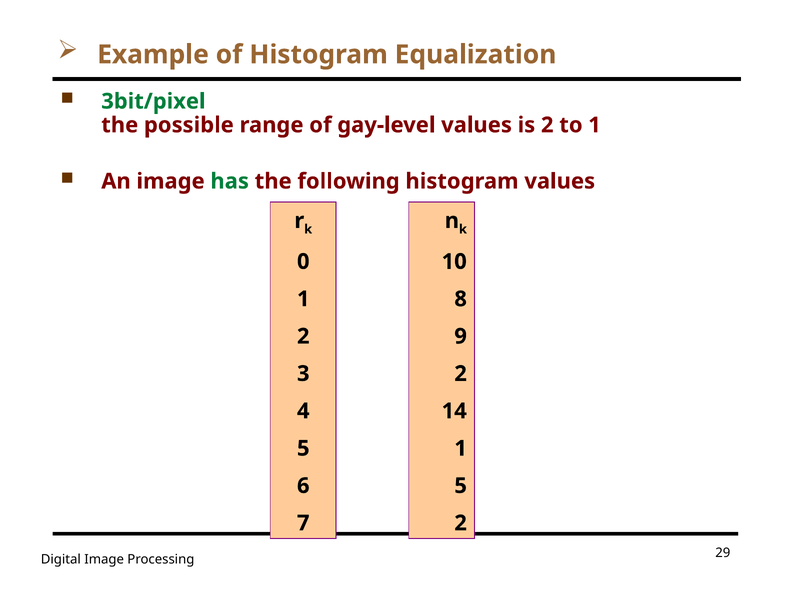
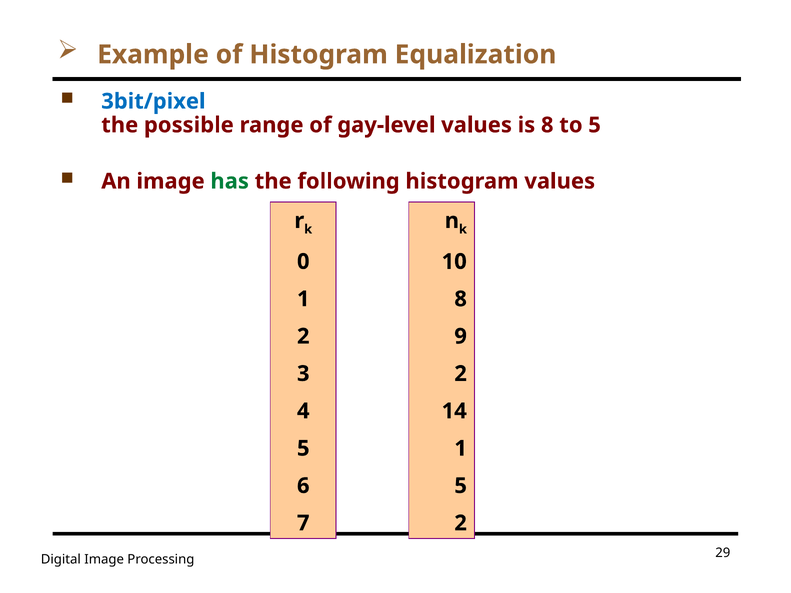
3bit/pixel colour: green -> blue
is 2: 2 -> 8
to 1: 1 -> 5
